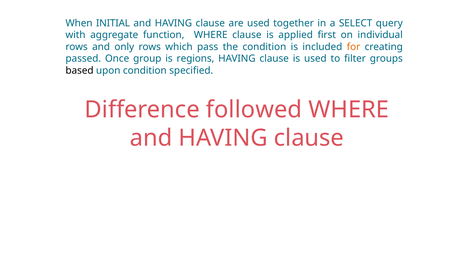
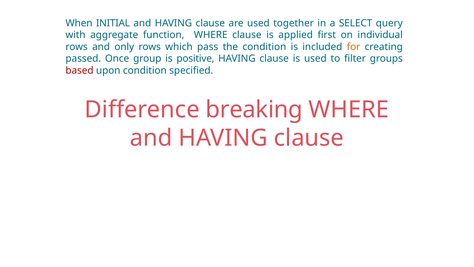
regions: regions -> positive
based colour: black -> red
followed: followed -> breaking
